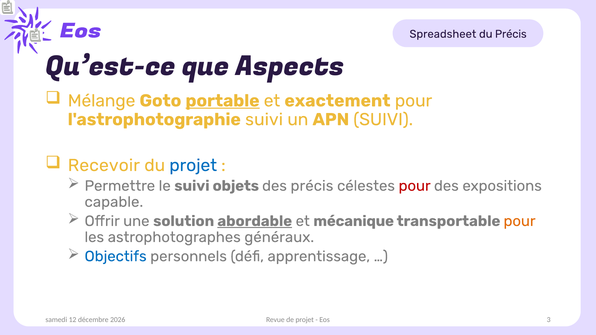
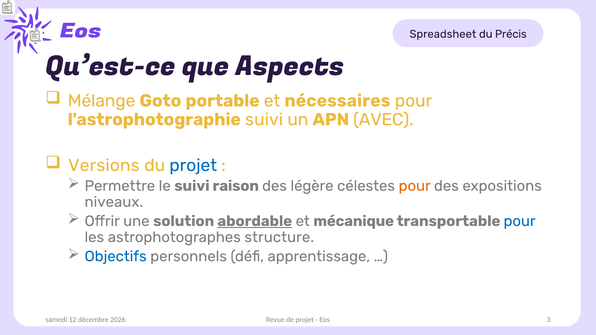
portable underline: present -> none
exactement: exactement -> nécessaires
APN SUIVI: SUIVI -> AVEC
Recevoir: Recevoir -> Versions
objets: objets -> raison
des précis: précis -> légère
pour at (415, 186) colour: red -> orange
capable: capable -> niveaux
pour at (520, 221) colour: orange -> blue
généraux: généraux -> structure
